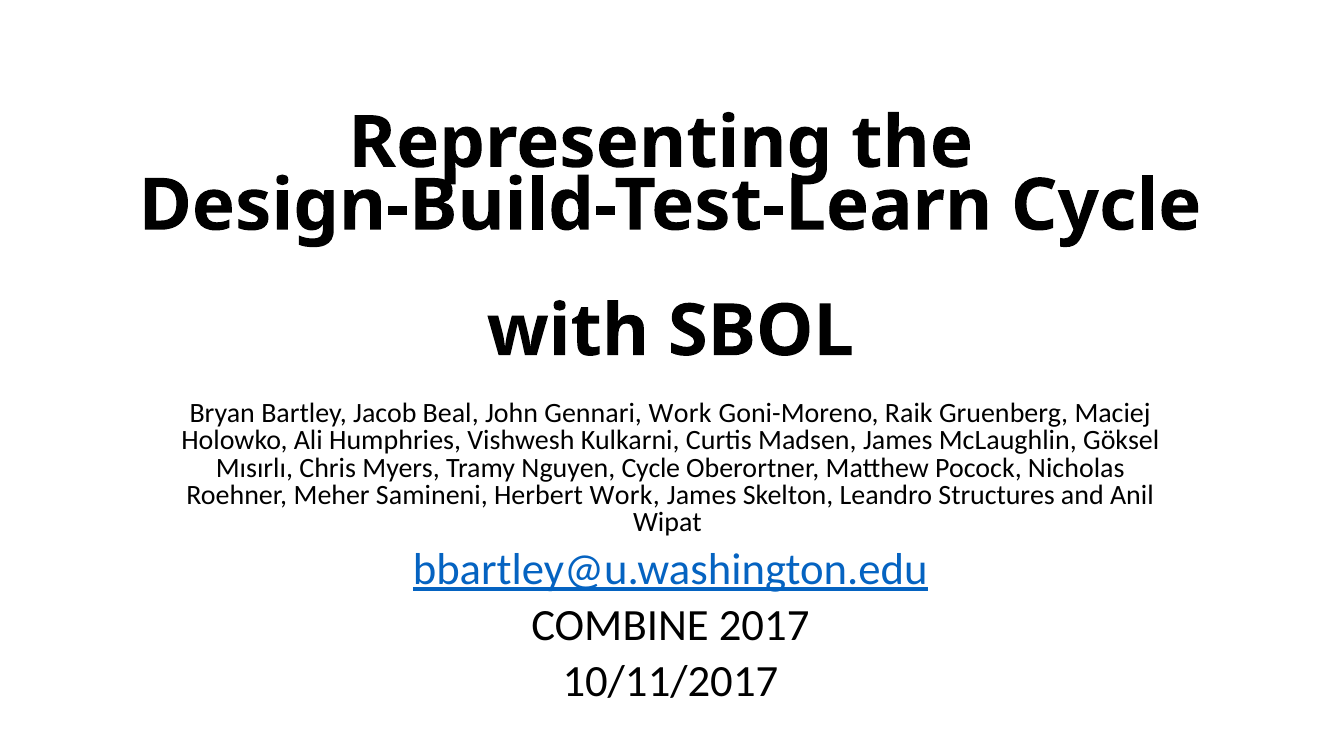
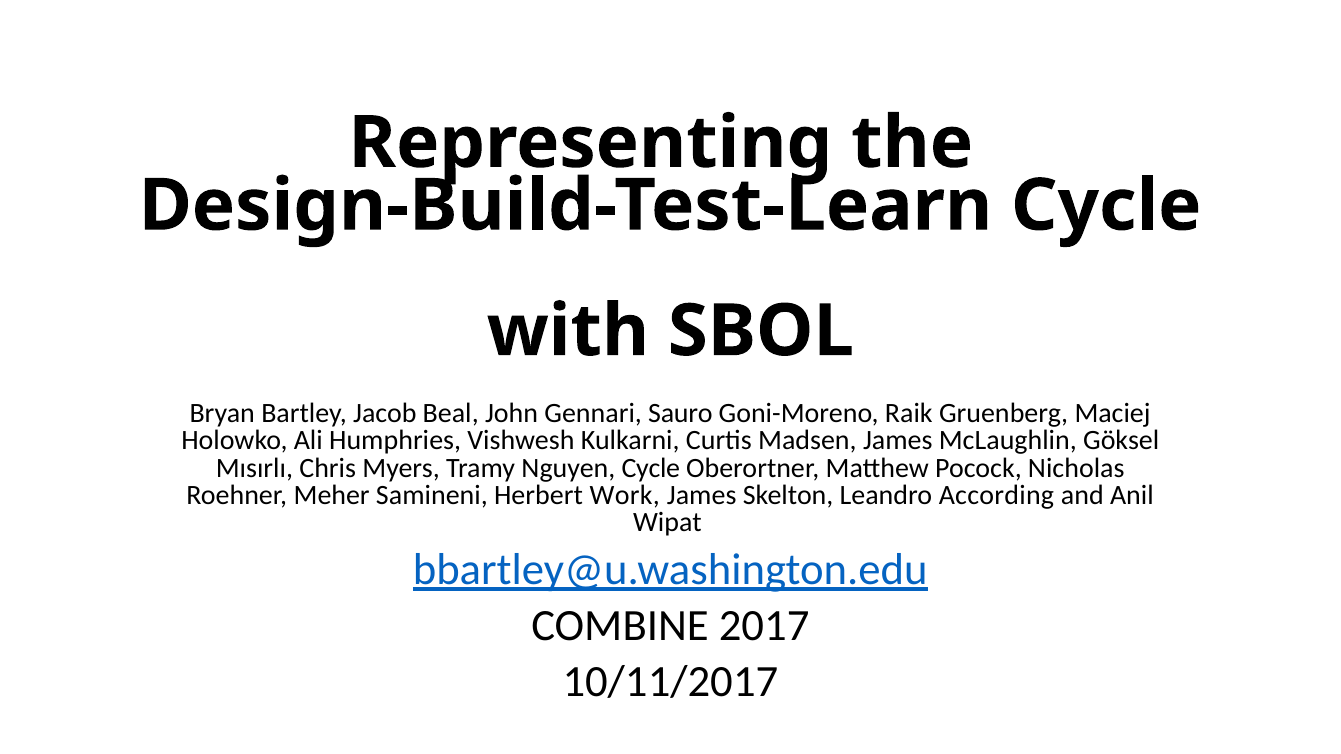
Gennari Work: Work -> Sauro
Structures: Structures -> According
